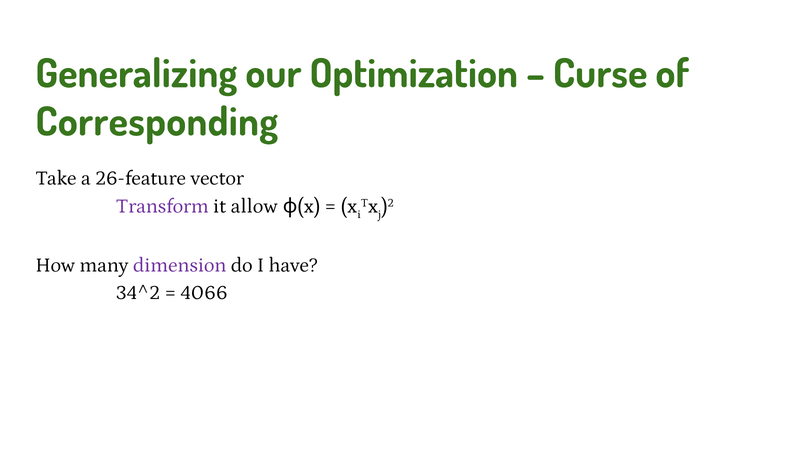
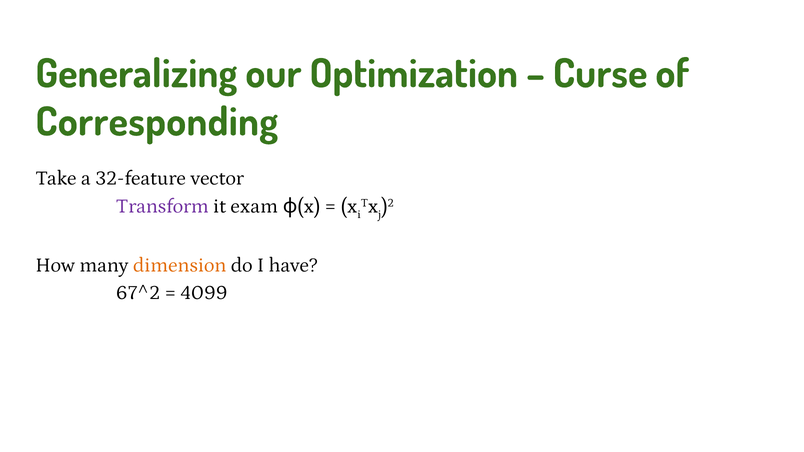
26-feature: 26-feature -> 32-feature
allow: allow -> exam
dimension colour: purple -> orange
34^2: 34^2 -> 67^2
4066: 4066 -> 4099
